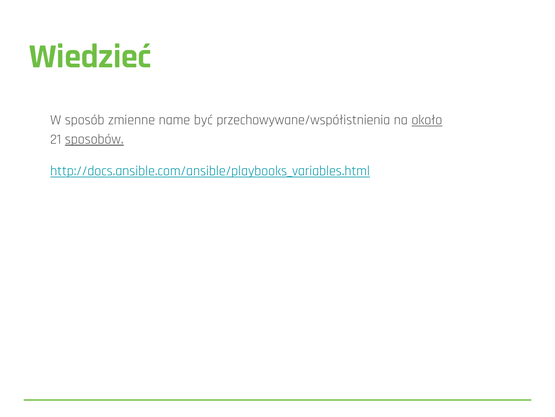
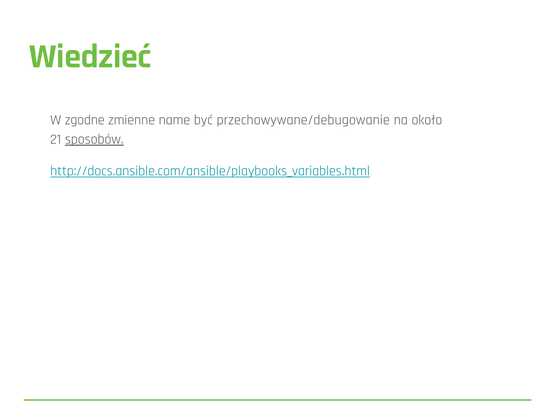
sposób: sposób -> zgodne
przechowywane/współistnienia: przechowywane/współistnienia -> przechowywane/debugowanie
około underline: present -> none
